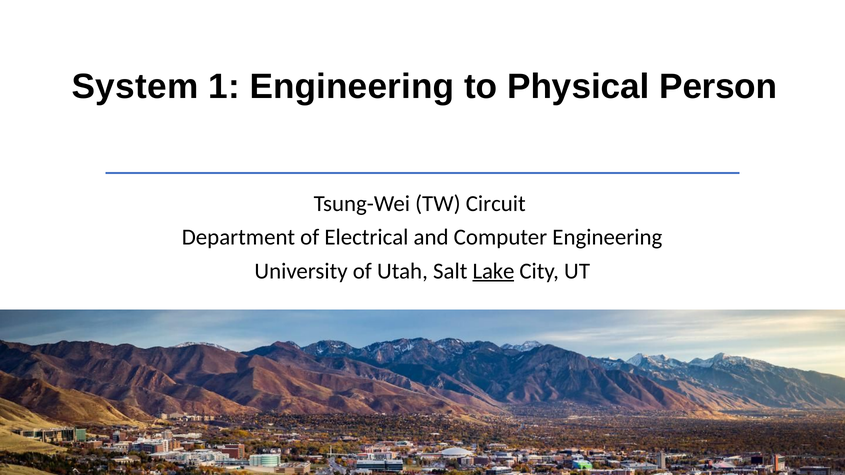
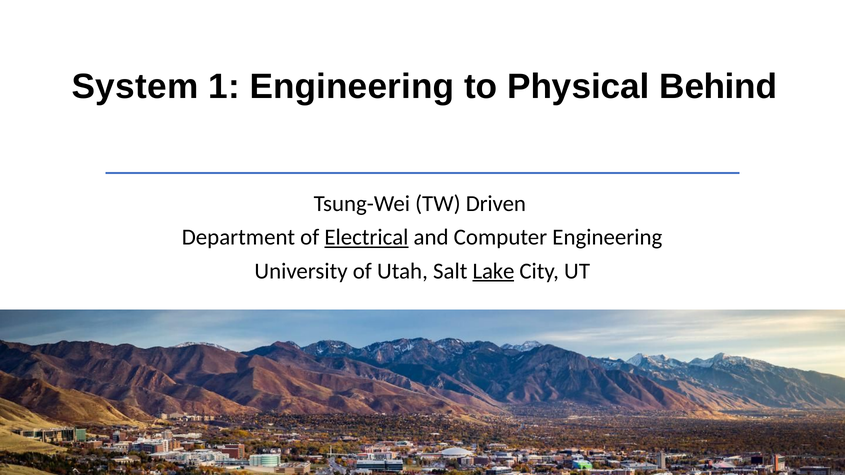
Person: Person -> Behind
Circuit: Circuit -> Driven
Electrical underline: none -> present
